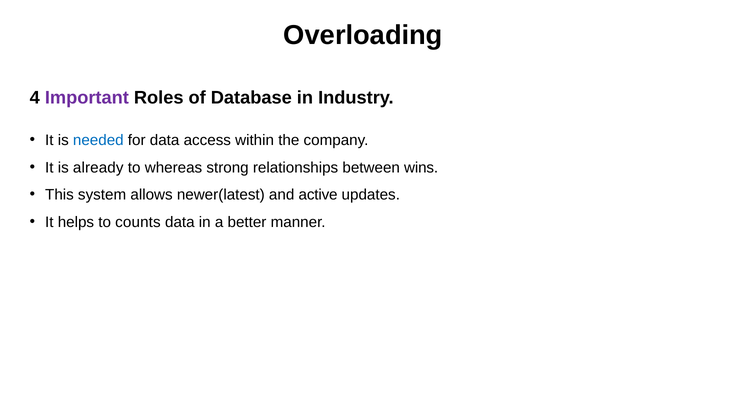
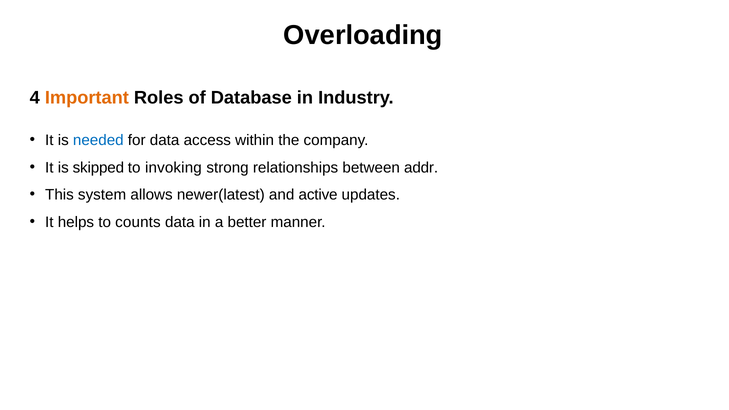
Important colour: purple -> orange
already: already -> skipped
whereas: whereas -> invoking
wins: wins -> addr
